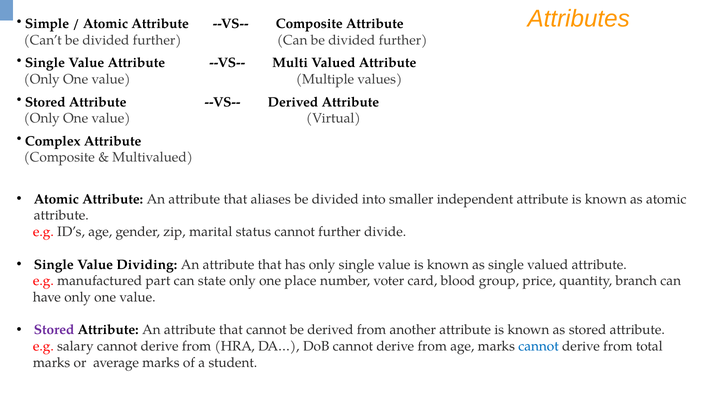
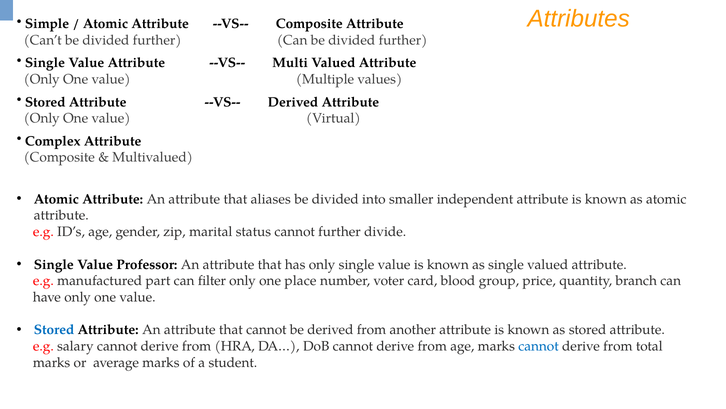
Dividing: Dividing -> Professor
state: state -> filter
Stored at (54, 329) colour: purple -> blue
